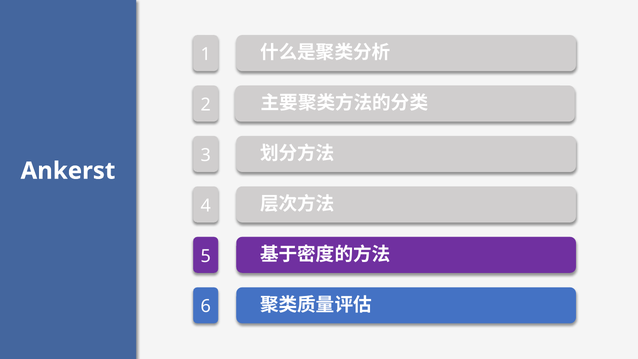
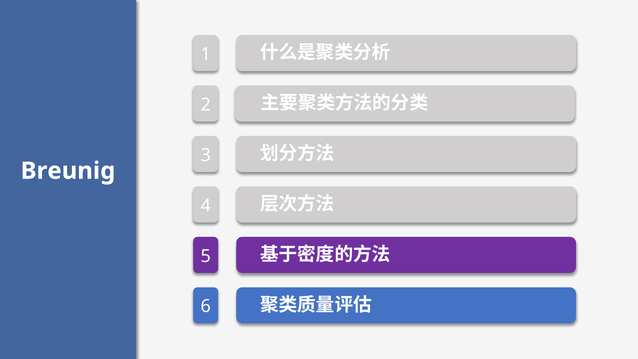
Ankerst: Ankerst -> Breunig
